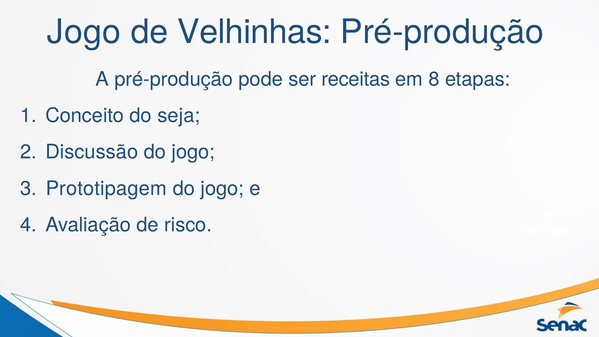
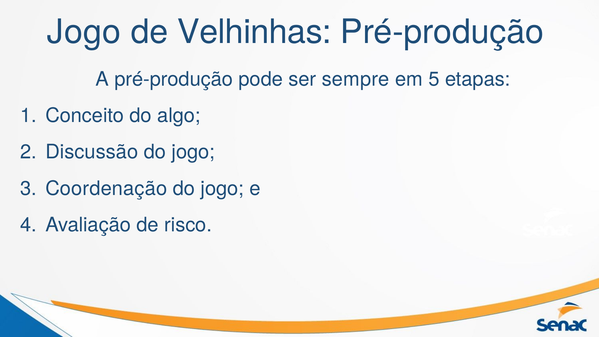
receitas: receitas -> sempre
8: 8 -> 5
seja: seja -> algo
Prototipagem: Prototipagem -> Coordenação
